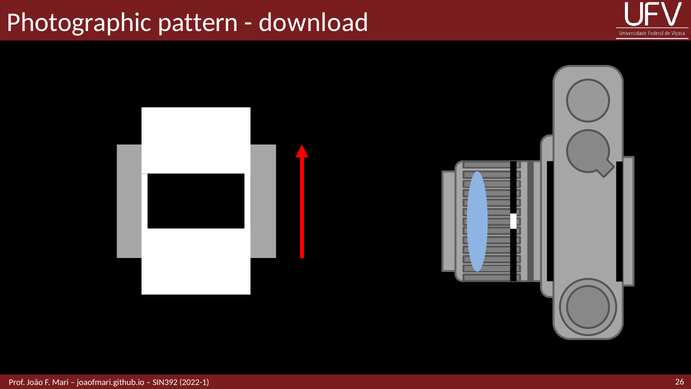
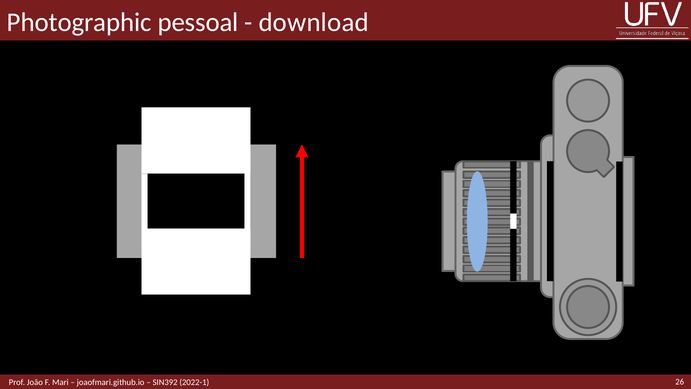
pattern: pattern -> pessoal
